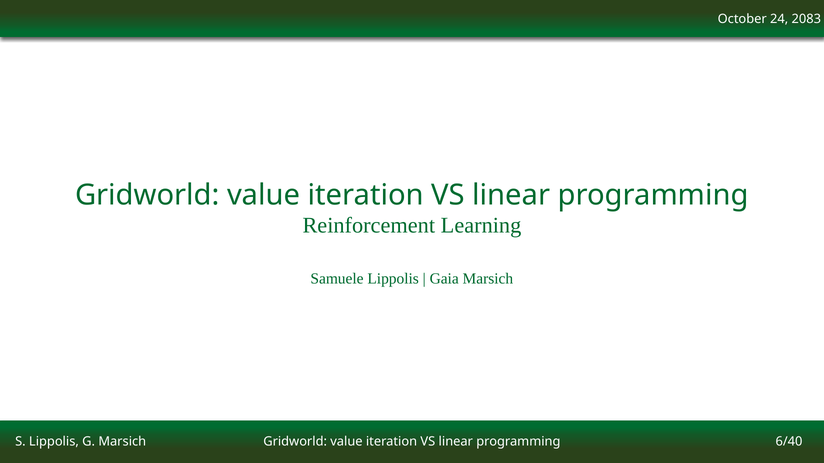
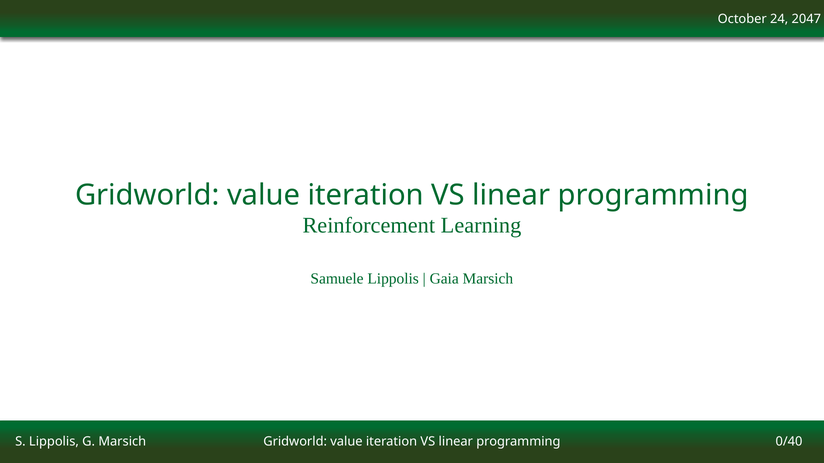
2083: 2083 -> 2047
6/40: 6/40 -> 0/40
